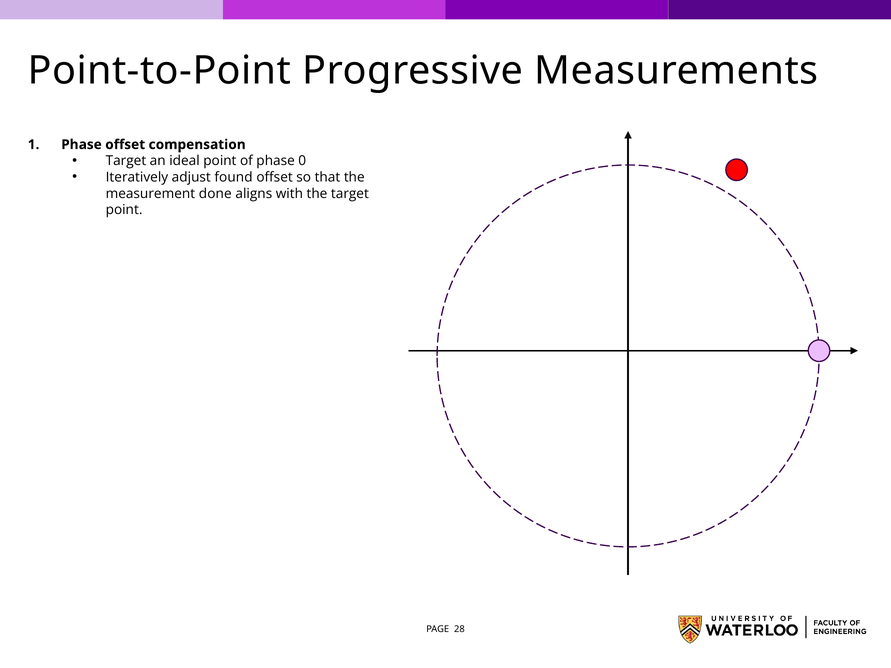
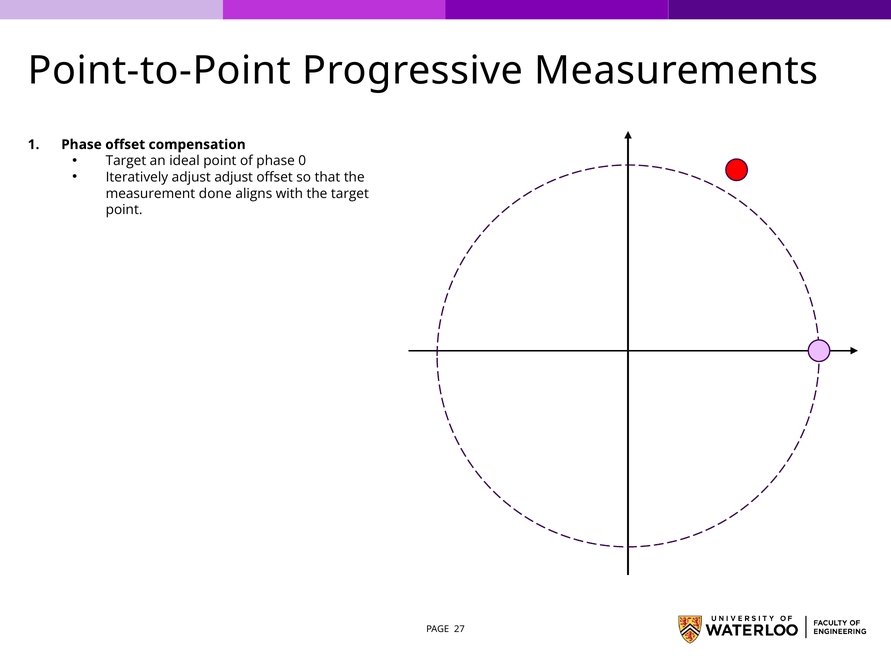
adjust found: found -> adjust
28: 28 -> 27
